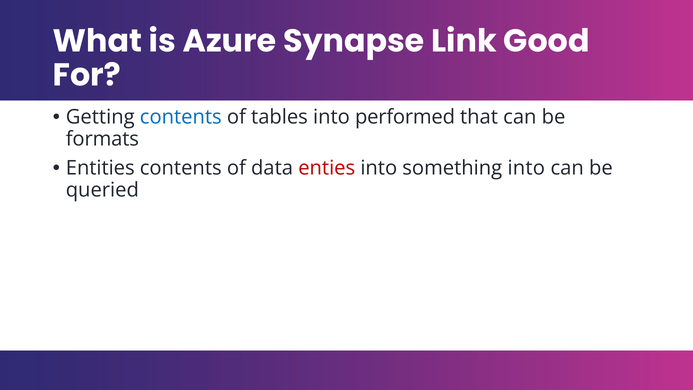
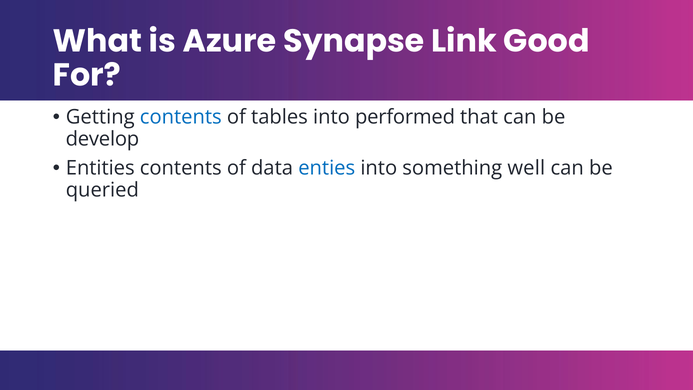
formats: formats -> develop
enties colour: red -> blue
something into: into -> well
